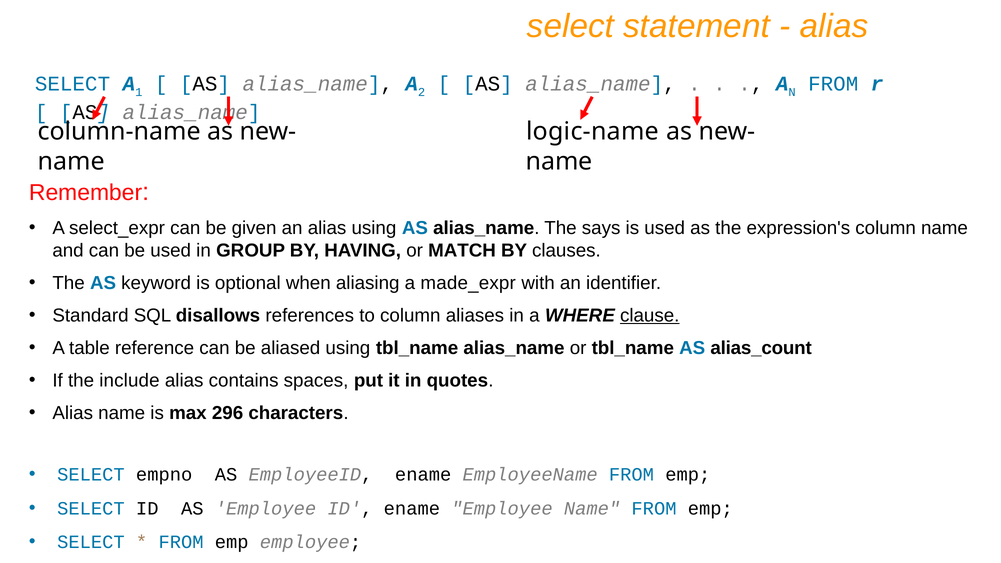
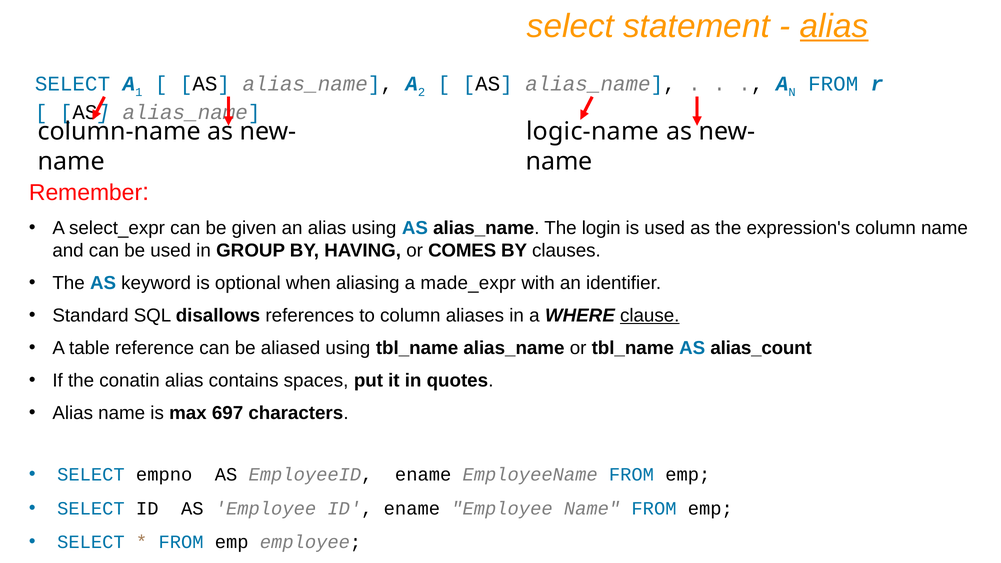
alias at (834, 26) underline: none -> present
says: says -> login
MATCH: MATCH -> COMES
include: include -> conatin
296: 296 -> 697
